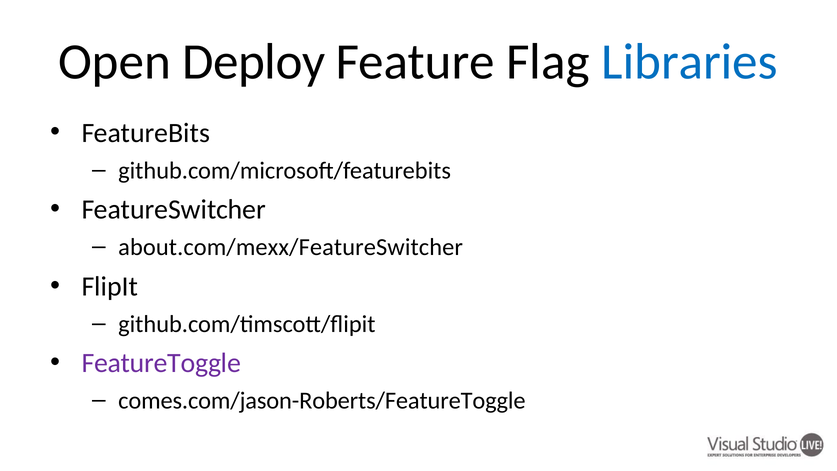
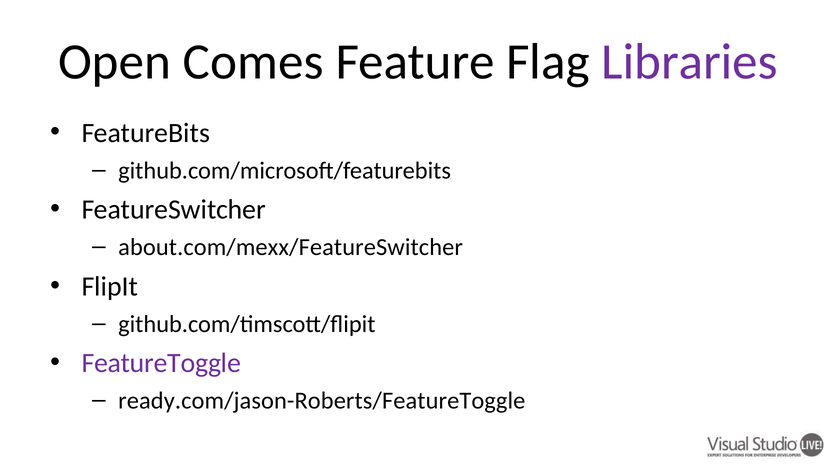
Deploy: Deploy -> Comes
Libraries colour: blue -> purple
comes.com/jason-Roberts/FeatureToggle: comes.com/jason-Roberts/FeatureToggle -> ready.com/jason-Roberts/FeatureToggle
